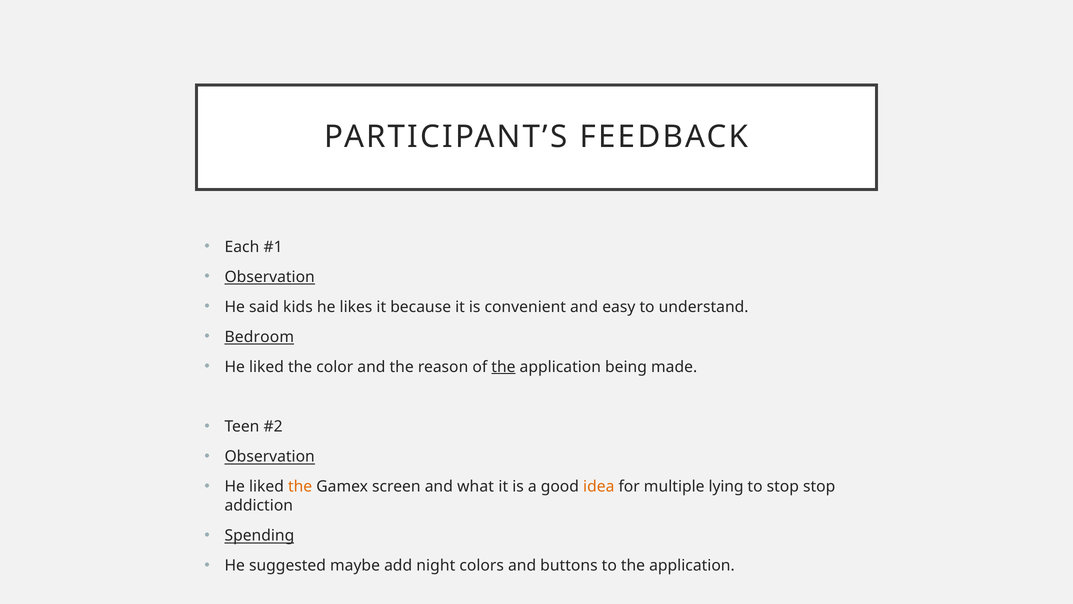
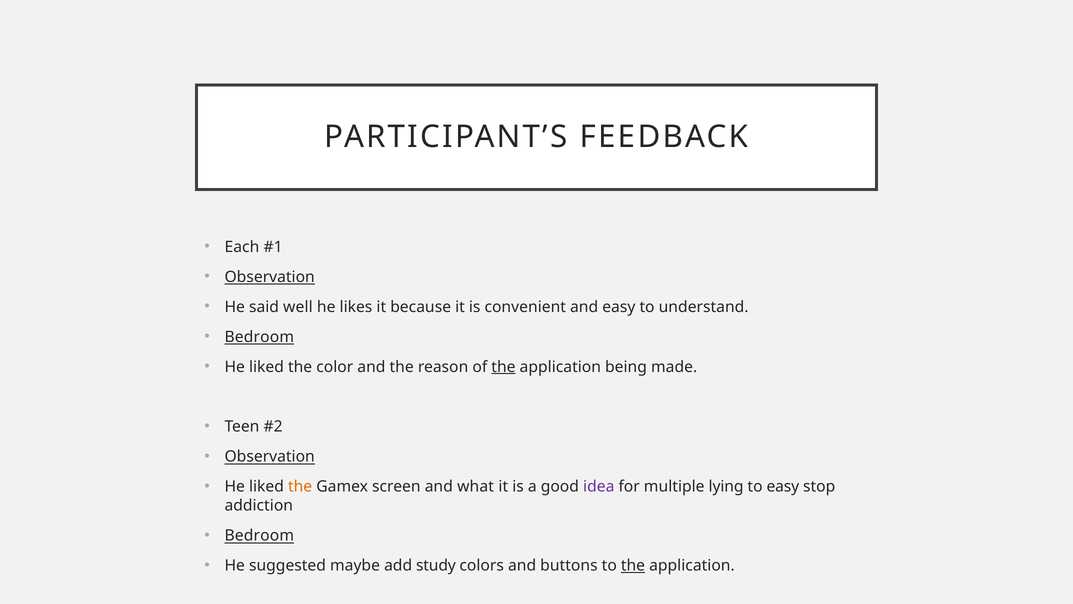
kids: kids -> well
idea colour: orange -> purple
to stop: stop -> easy
Spending at (259, 535): Spending -> Bedroom
night: night -> study
the at (633, 565) underline: none -> present
